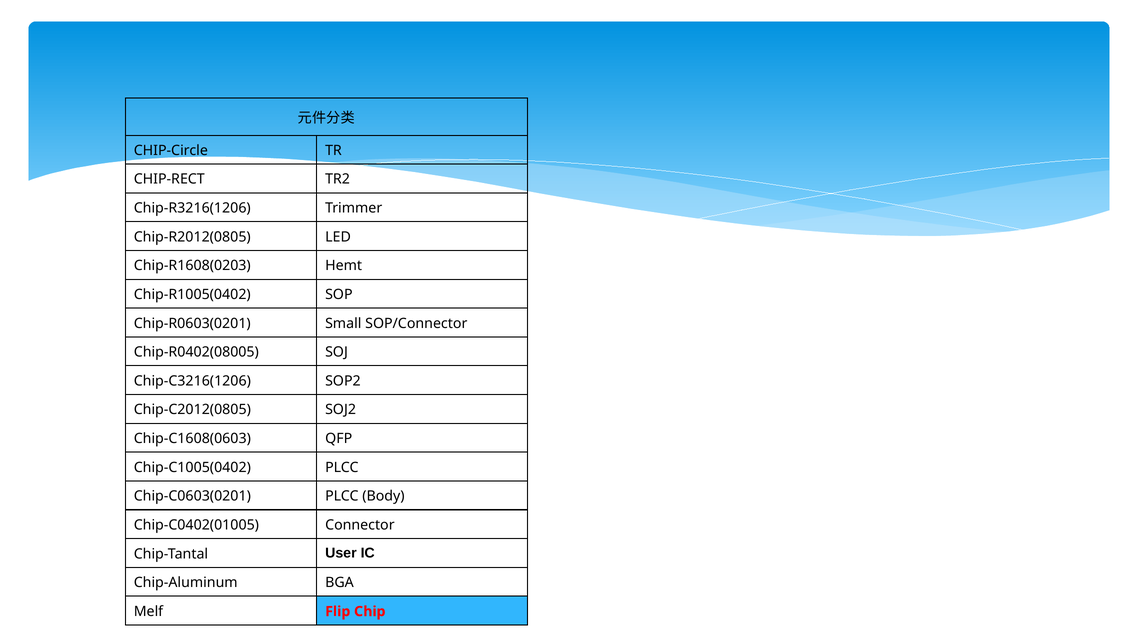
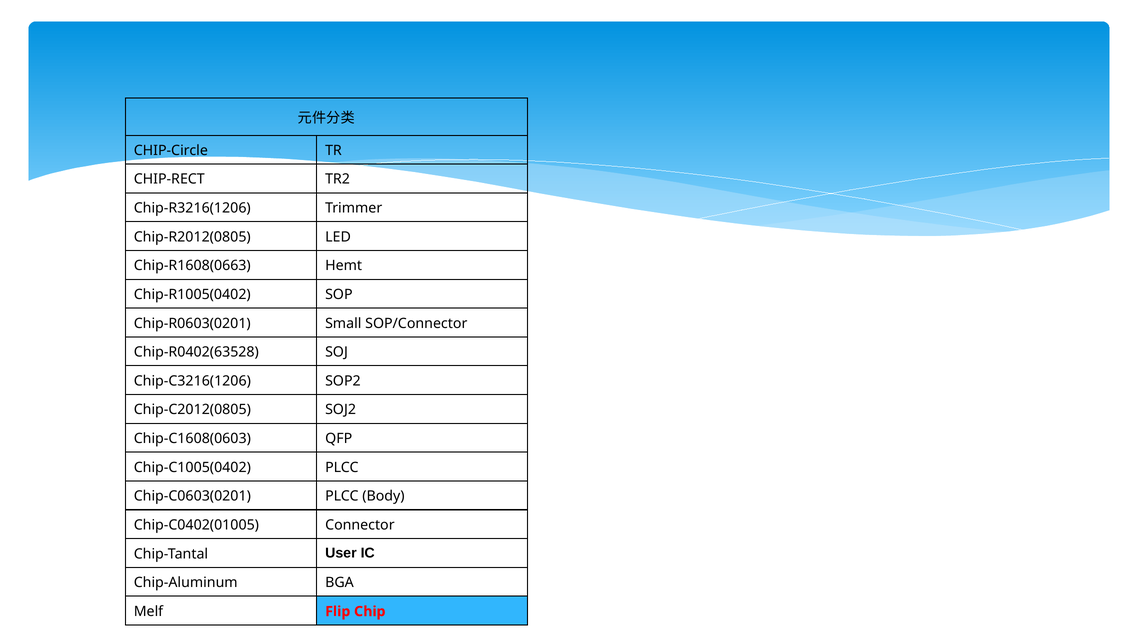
Chip-R1608(0203: Chip-R1608(0203 -> Chip-R1608(0663
Chip-R0402(08005: Chip-R0402(08005 -> Chip-R0402(63528
